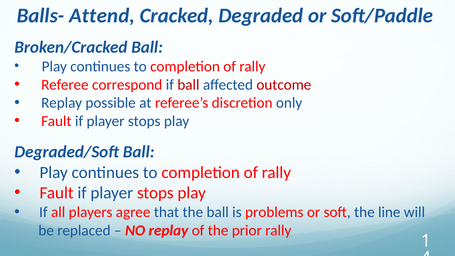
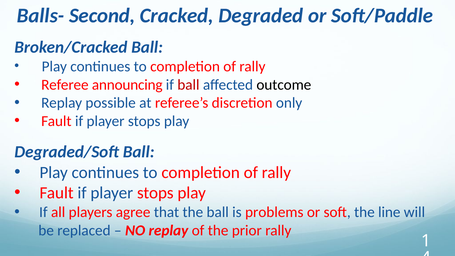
Attend: Attend -> Second
correspond: correspond -> announcing
outcome colour: red -> black
